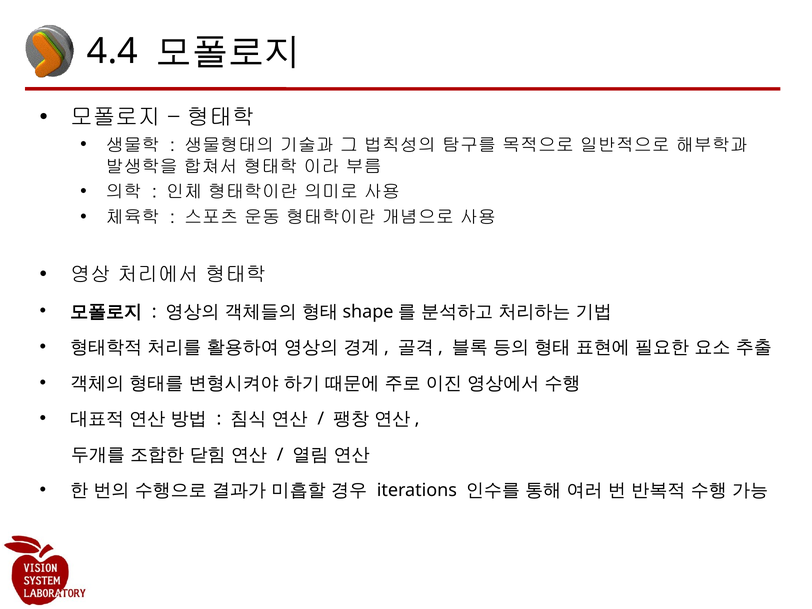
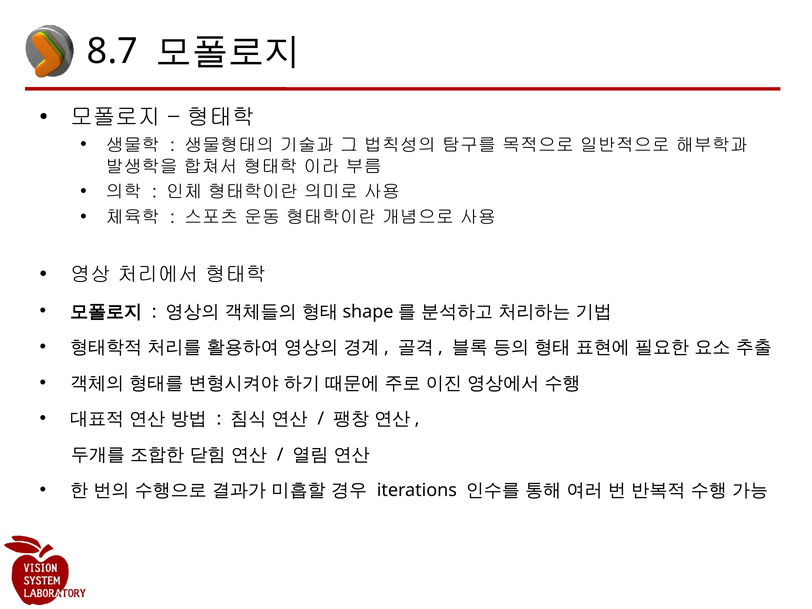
4.4: 4.4 -> 8.7
